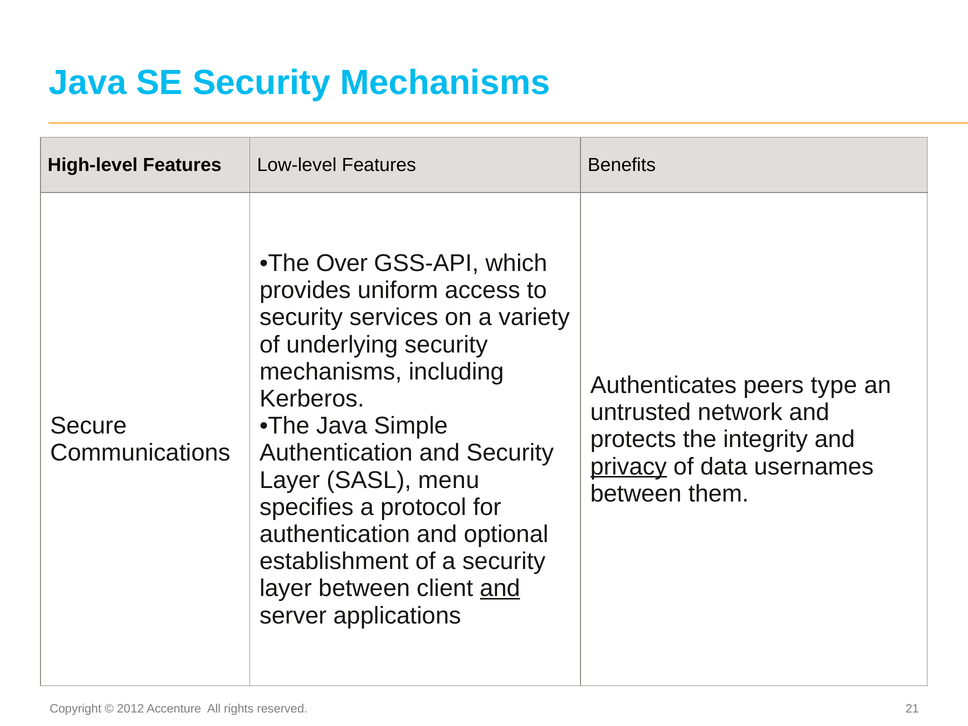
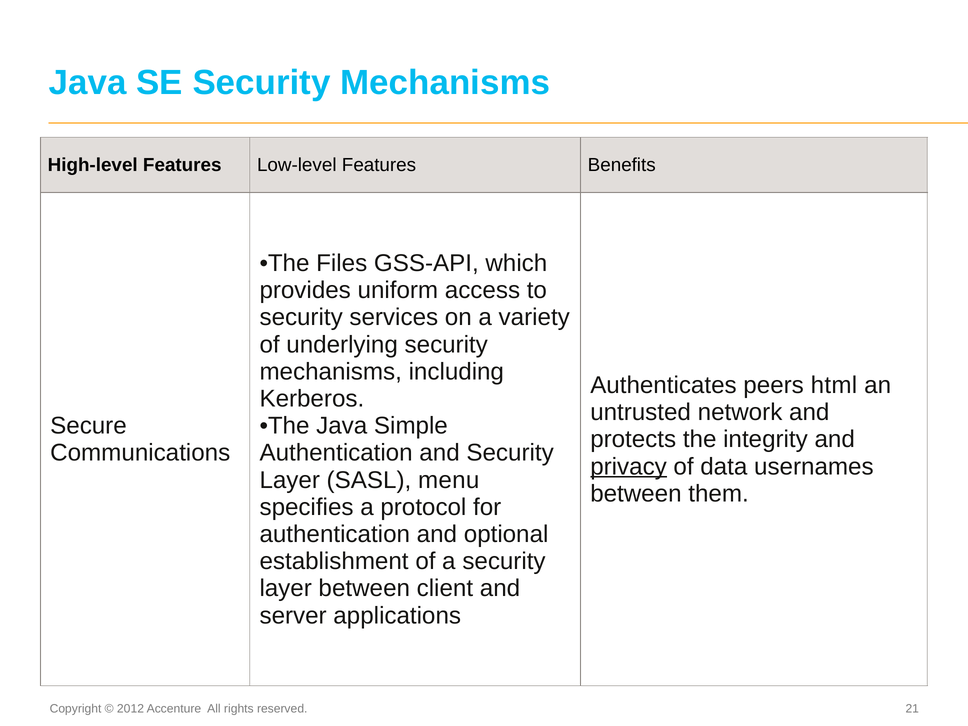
Over: Over -> Files
type: type -> html
and at (500, 588) underline: present -> none
